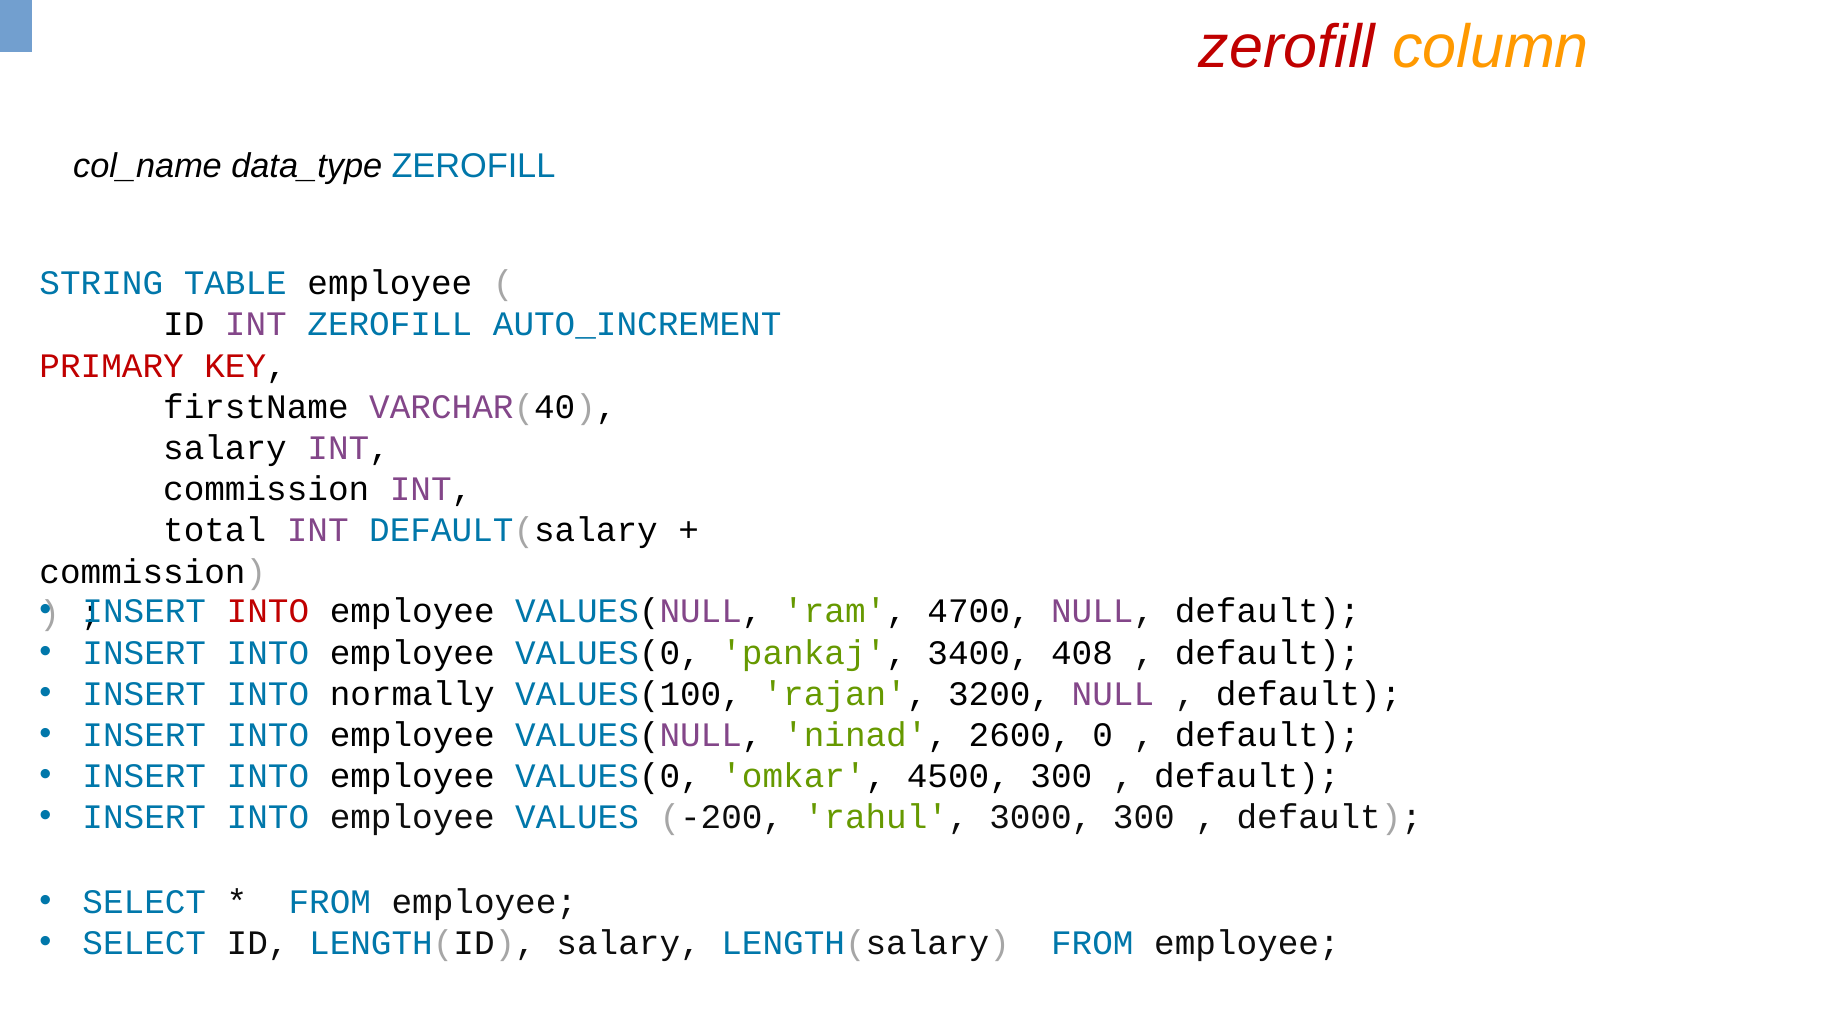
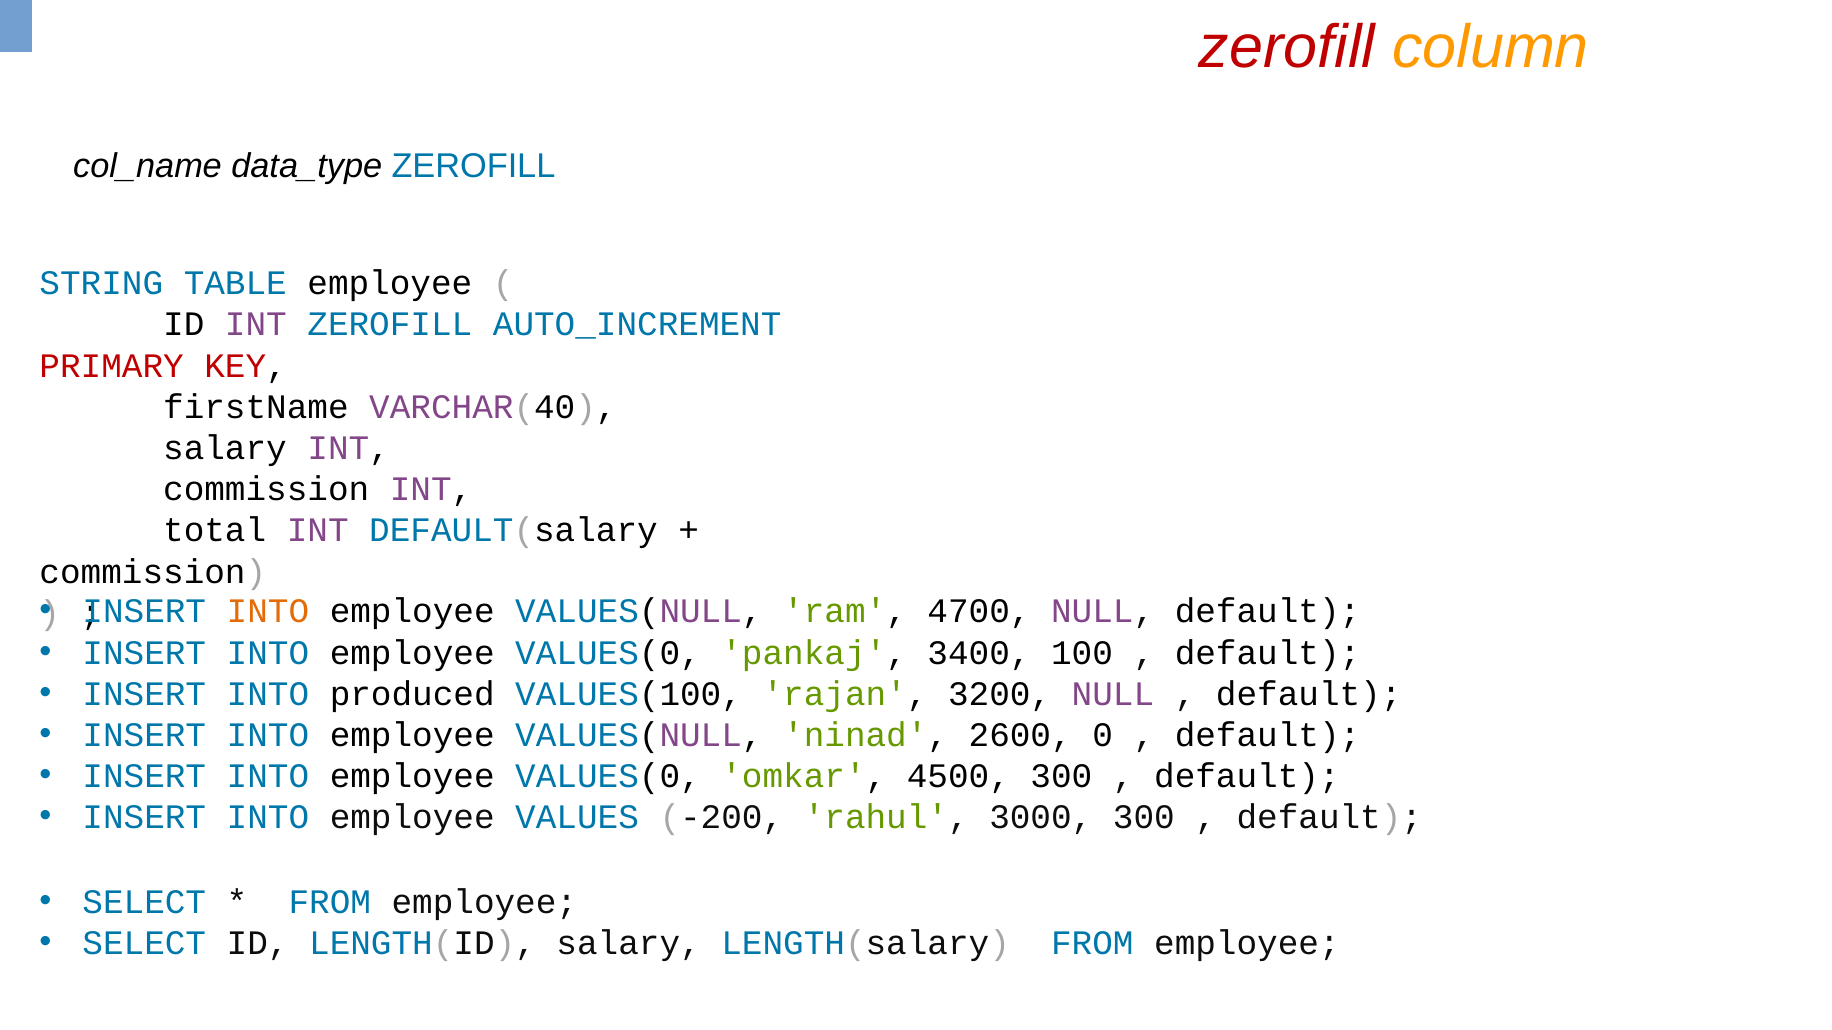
INTO at (268, 612) colour: red -> orange
408: 408 -> 100
normally: normally -> produced
